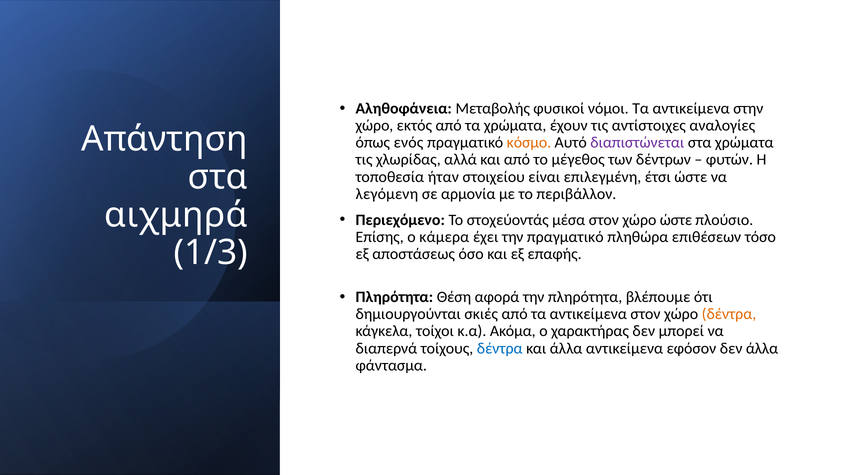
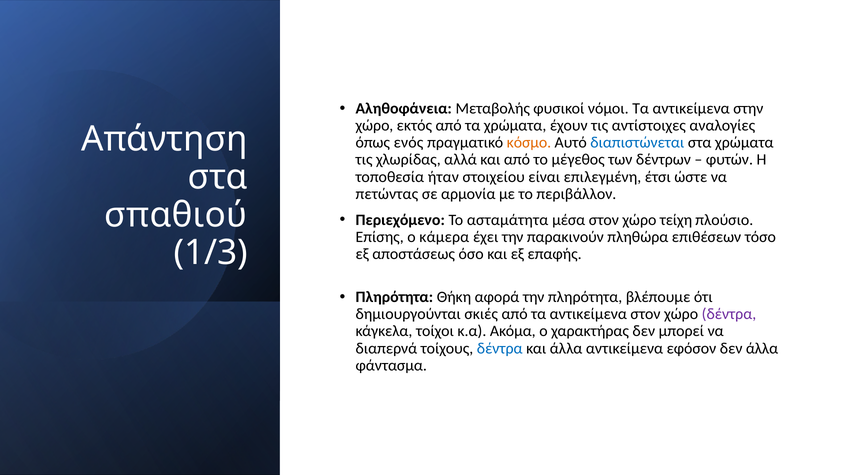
διαπιστώνεται colour: purple -> blue
λεγόμενη: λεγόμενη -> πετώντας
αιχμηρά: αιχμηρά -> σπαθιού
στοχεύοντάς: στοχεύοντάς -> ασταμάτητα
χώρο ώστε: ώστε -> τείχη
την πραγματικό: πραγματικό -> παρακινούν
Θέση: Θέση -> Θήκη
δέντρα at (729, 314) colour: orange -> purple
